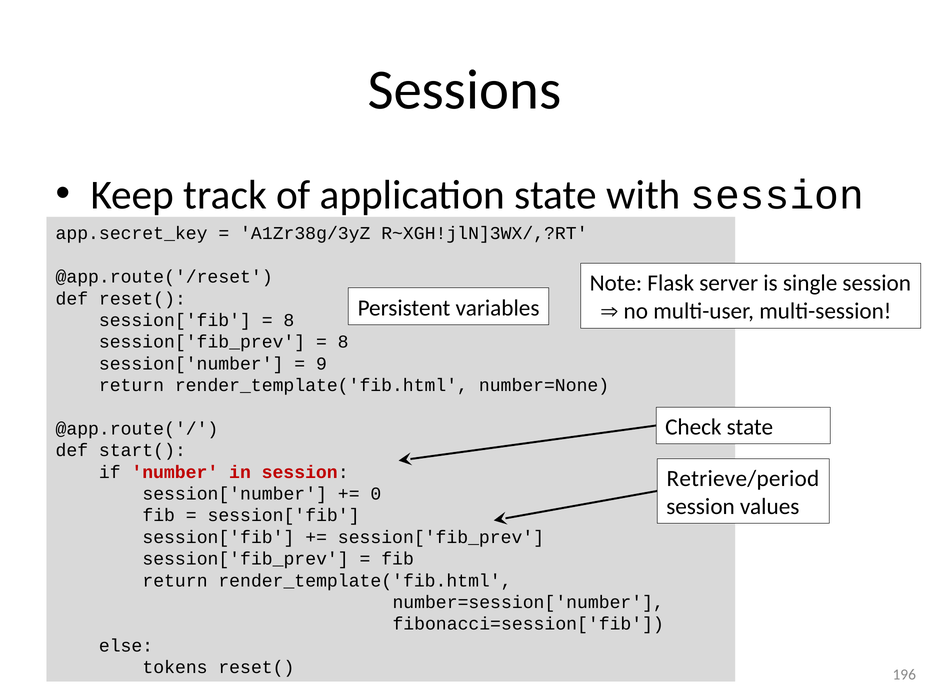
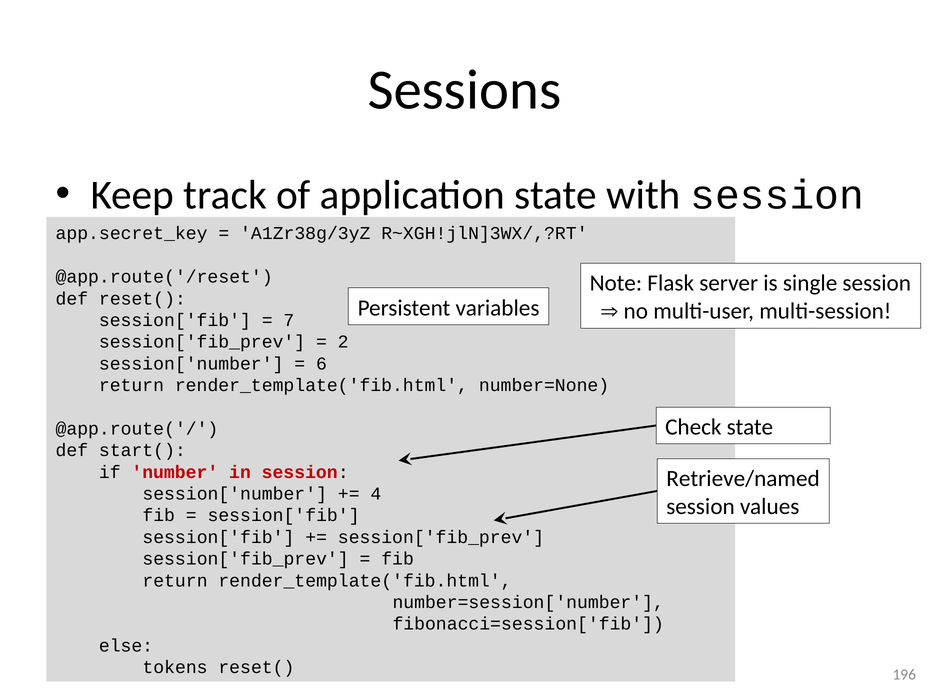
8 at (289, 320): 8 -> 7
8 at (343, 342): 8 -> 2
9: 9 -> 6
Retrieve/period: Retrieve/period -> Retrieve/named
0: 0 -> 4
